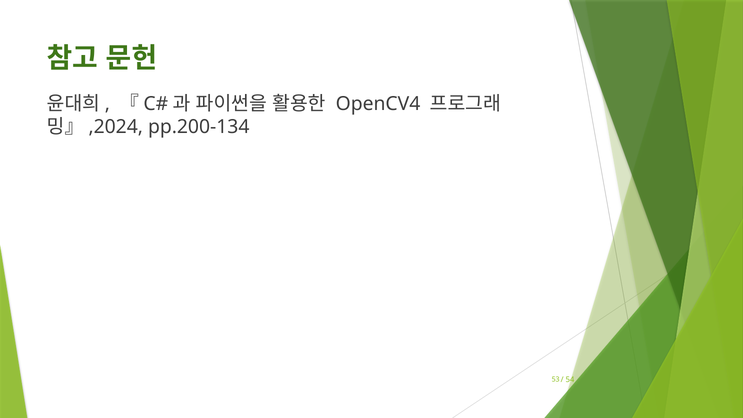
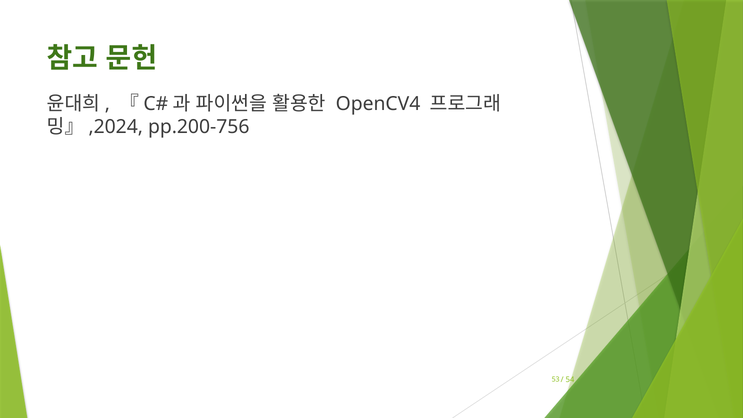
pp.200-134: pp.200-134 -> pp.200-756
